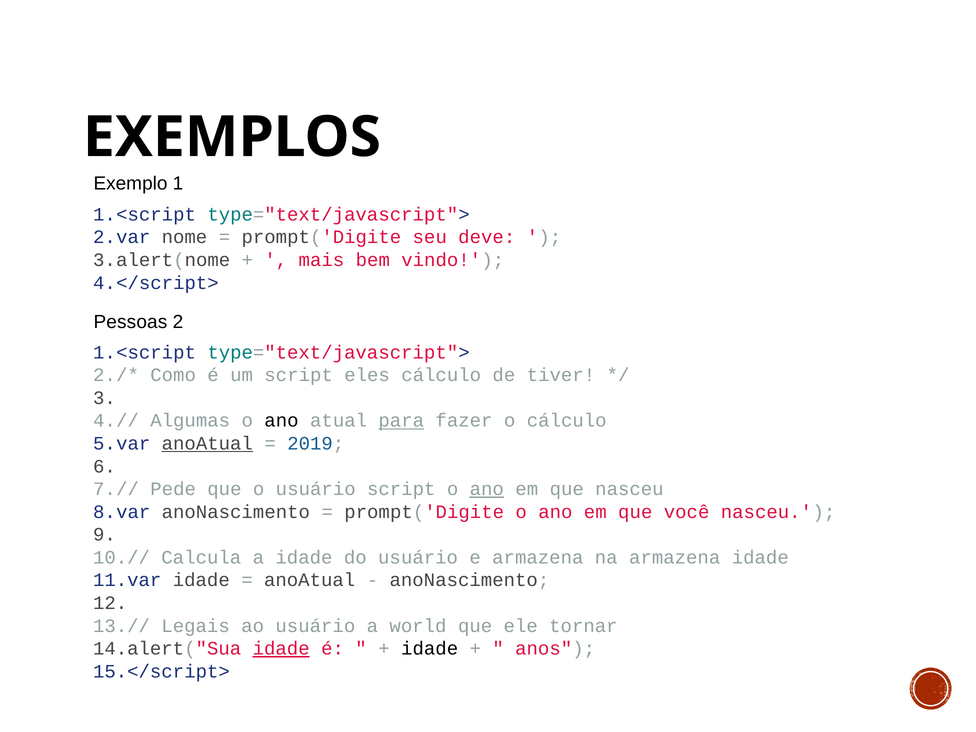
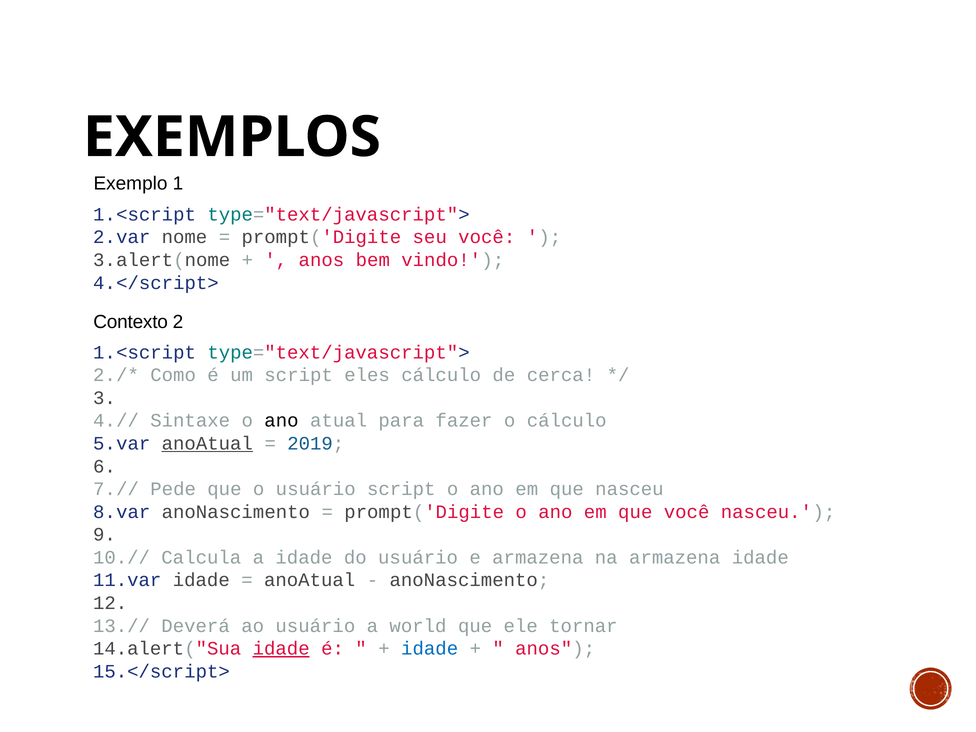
seu deve: deve -> você
mais at (321, 260): mais -> anos
Pessoas: Pessoas -> Contexto
tiver: tiver -> cerca
Algumas: Algumas -> Sintaxe
para underline: present -> none
ano at (487, 489) underline: present -> none
Legais: Legais -> Deverá
idade at (430, 649) colour: black -> blue
